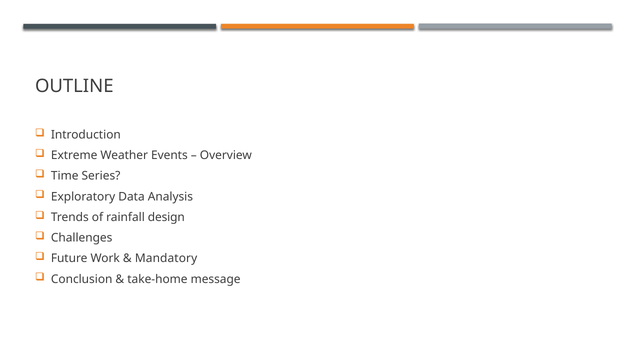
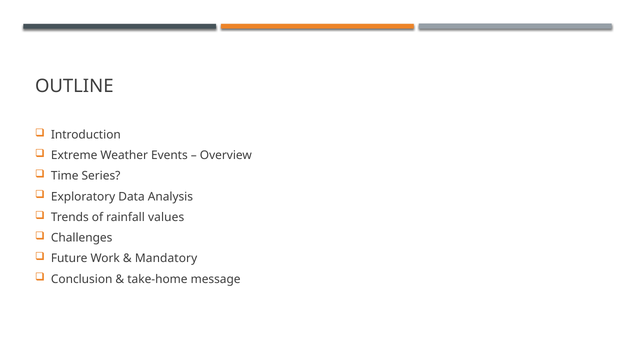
design: design -> values
